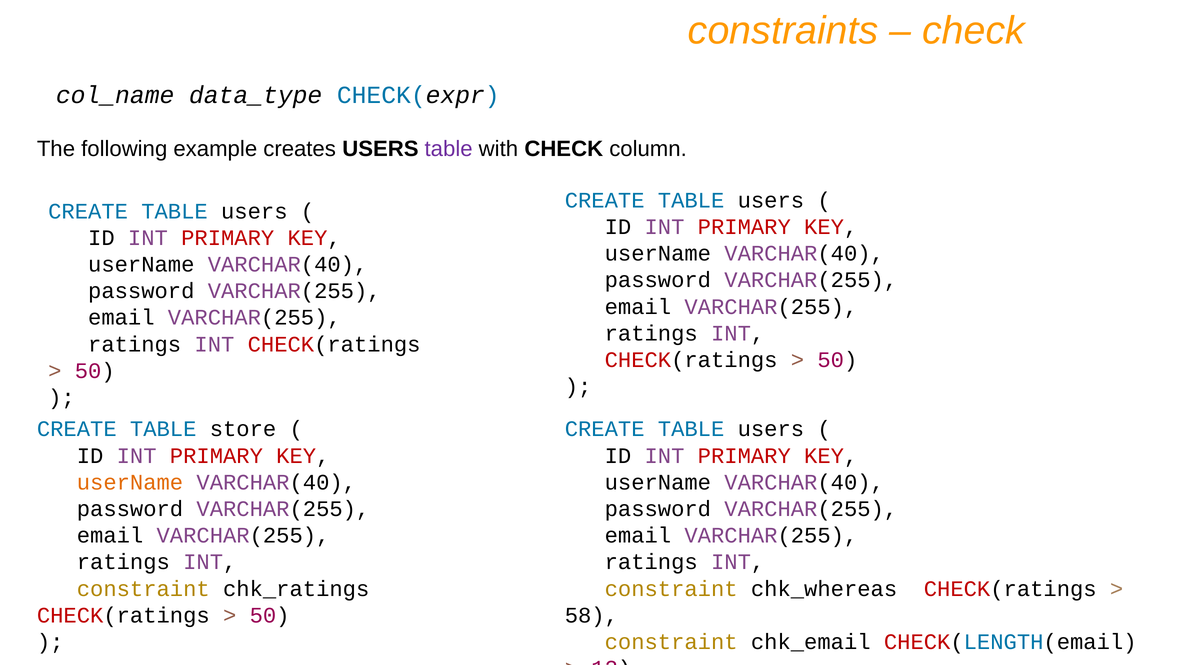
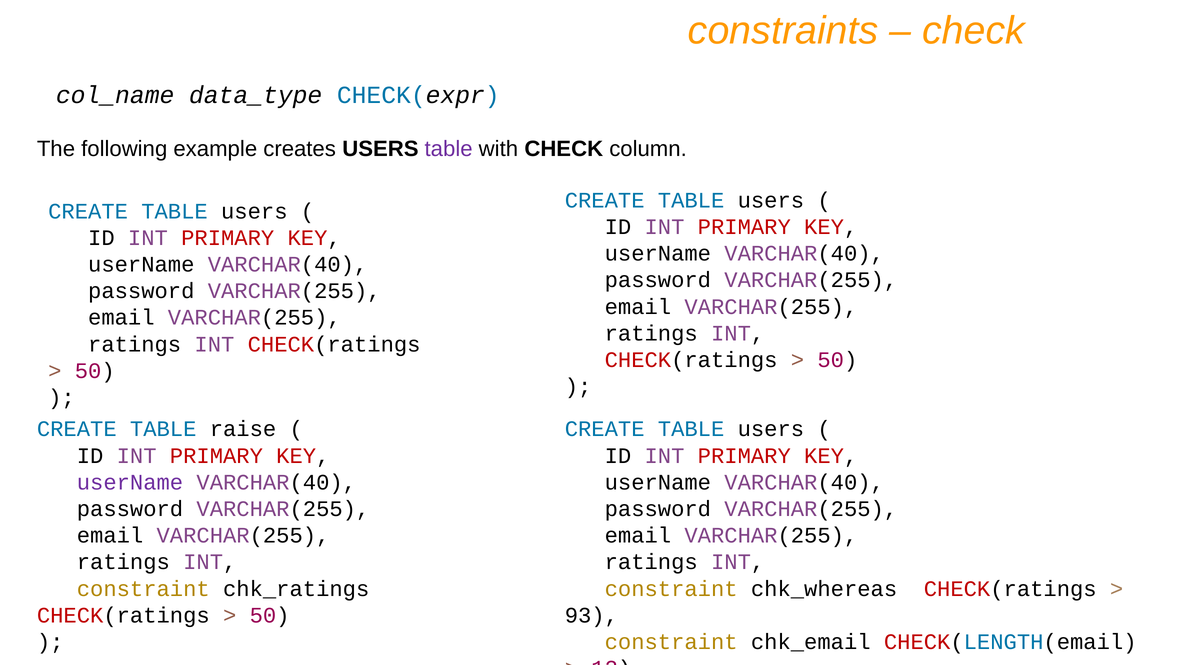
store: store -> raise
userName at (130, 482) colour: orange -> purple
58: 58 -> 93
